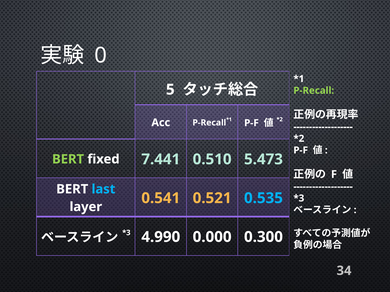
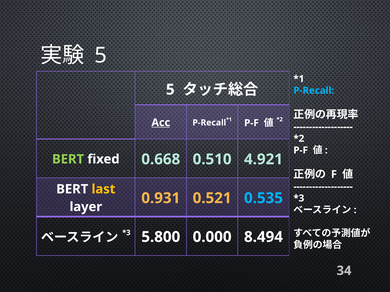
0 at (101, 56): 0 -> 5
P-Recall at (314, 91) colour: light green -> light blue
Acc underline: none -> present
7.441: 7.441 -> 0.668
5.473: 5.473 -> 4.921
last colour: light blue -> yellow
0.541: 0.541 -> 0.931
4.990: 4.990 -> 5.800
0.300: 0.300 -> 8.494
